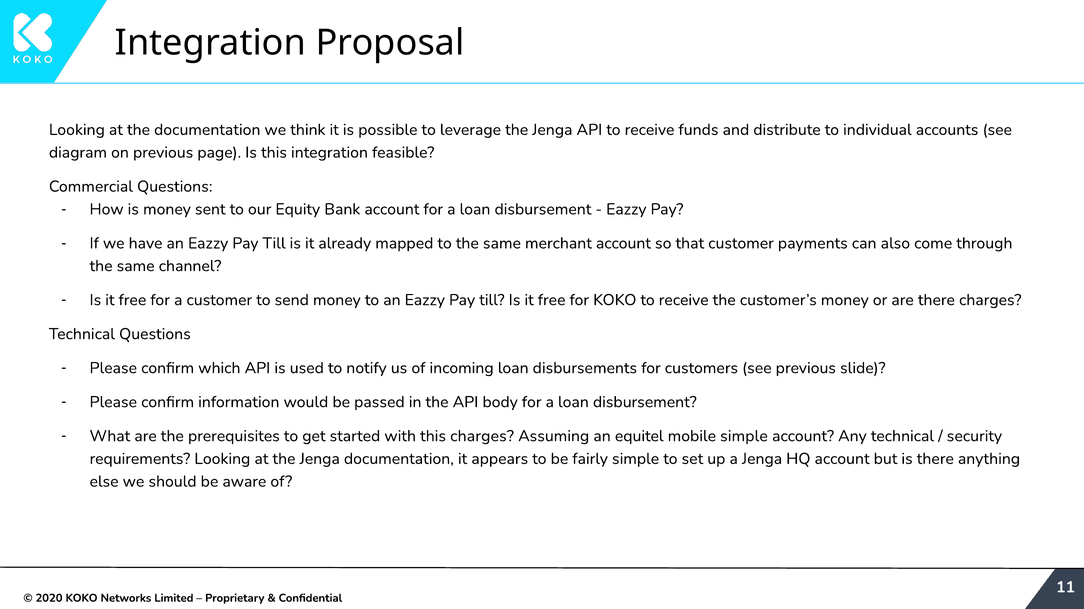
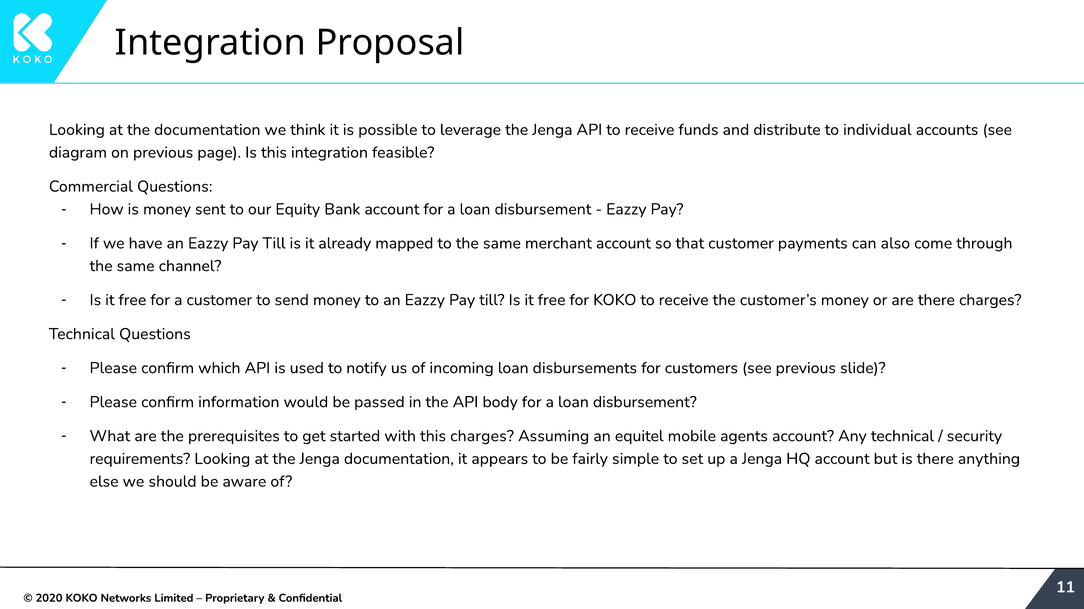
mobile simple: simple -> agents
